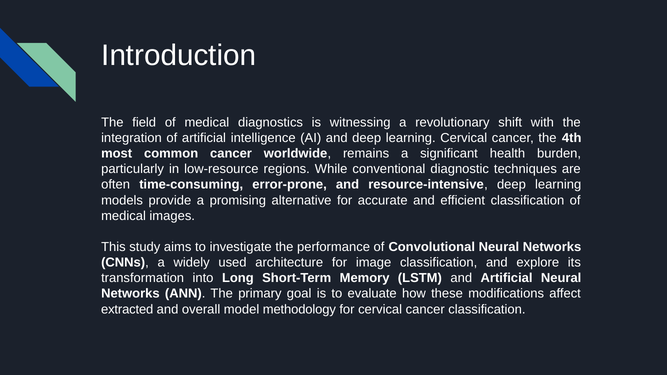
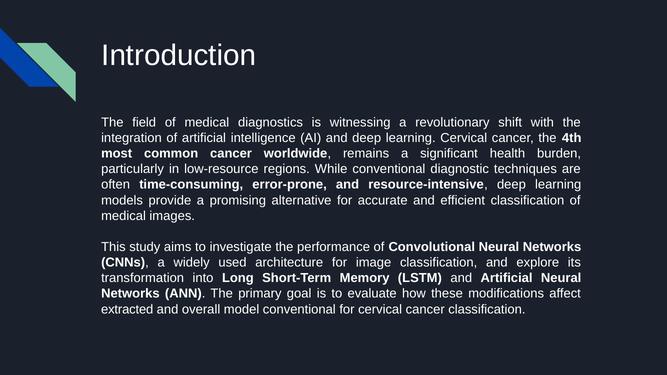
model methodology: methodology -> conventional
